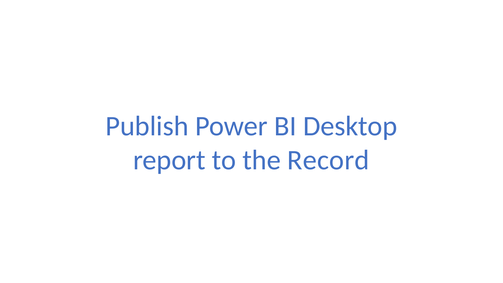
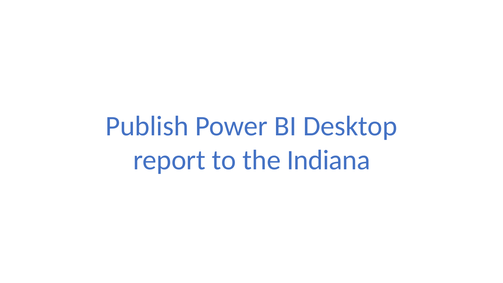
Record: Record -> Indiana
